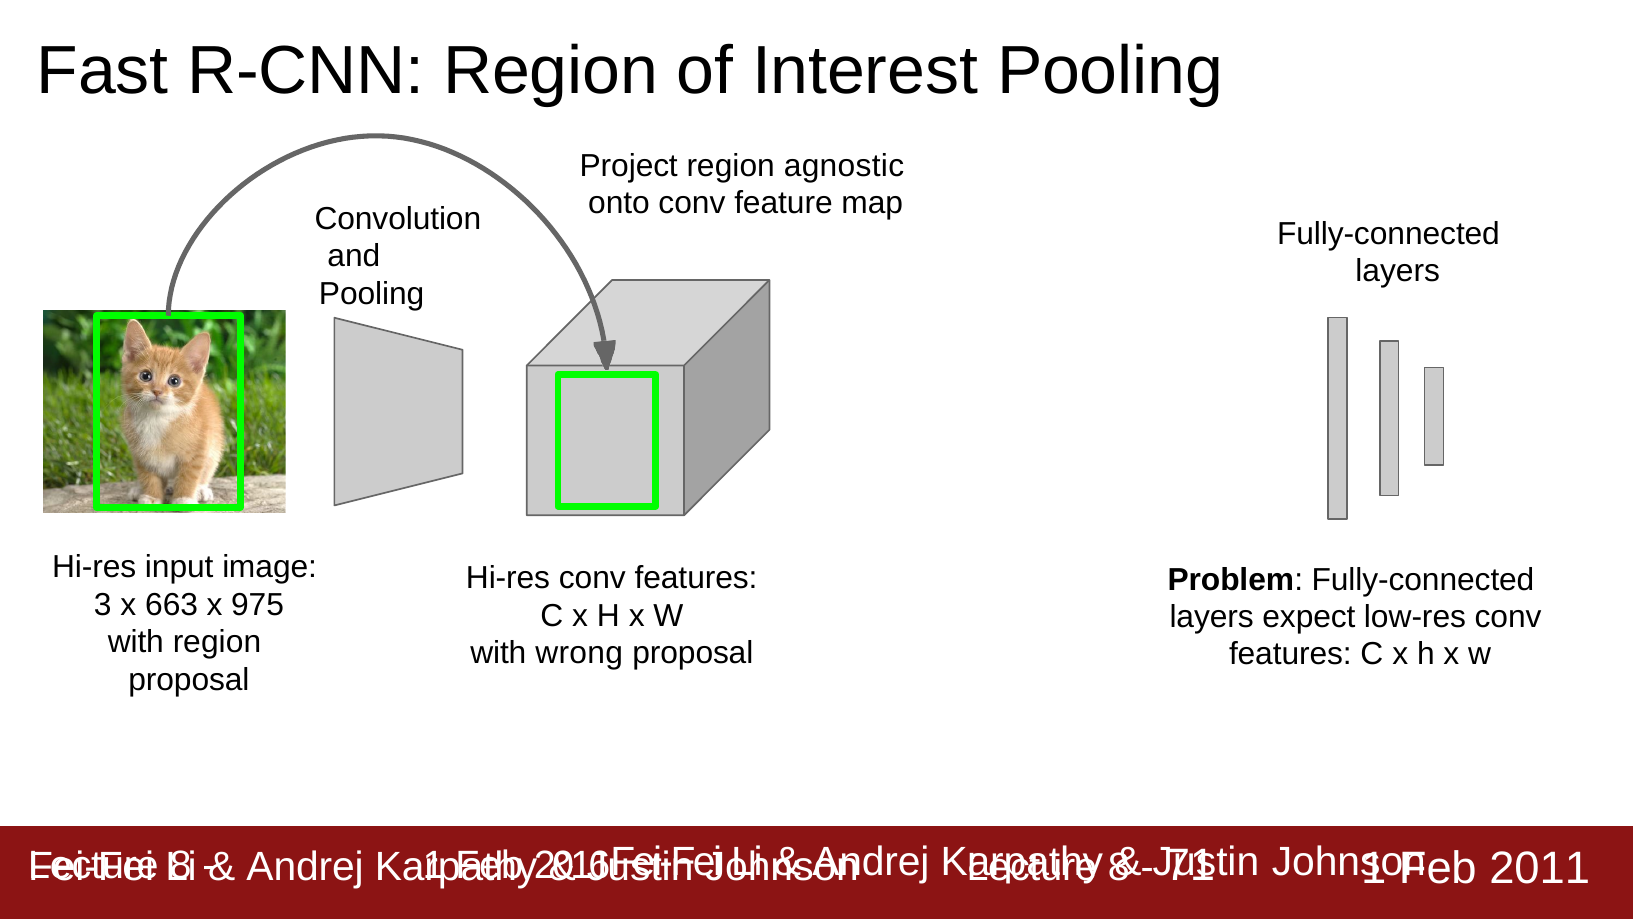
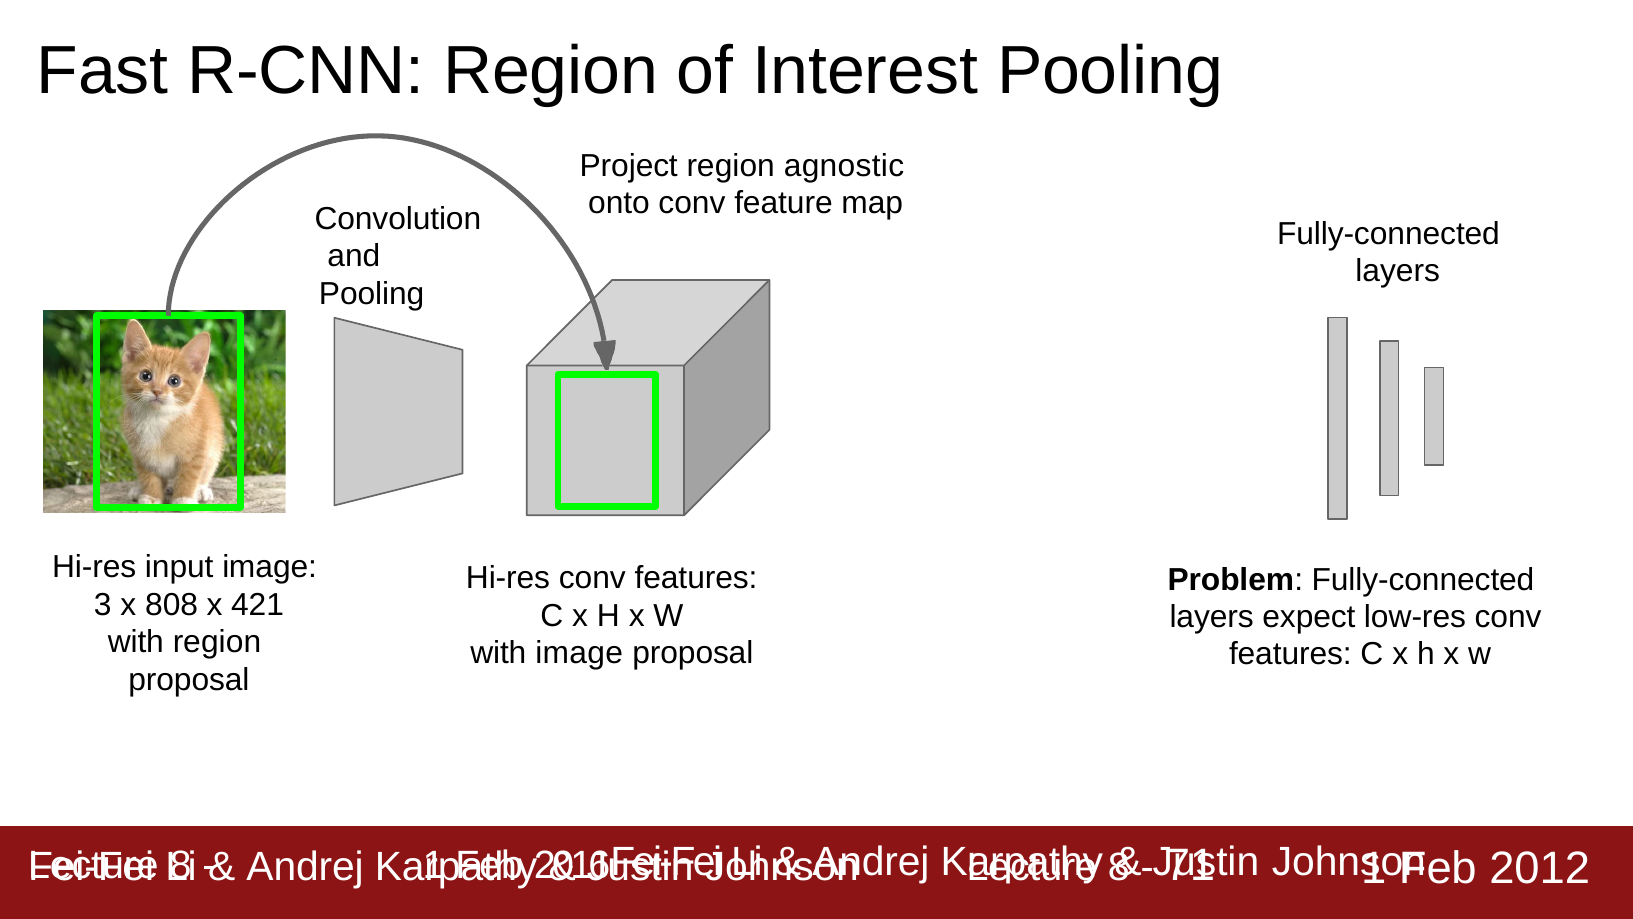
663: 663 -> 808
975: 975 -> 421
with wrong: wrong -> image
2011: 2011 -> 2012
